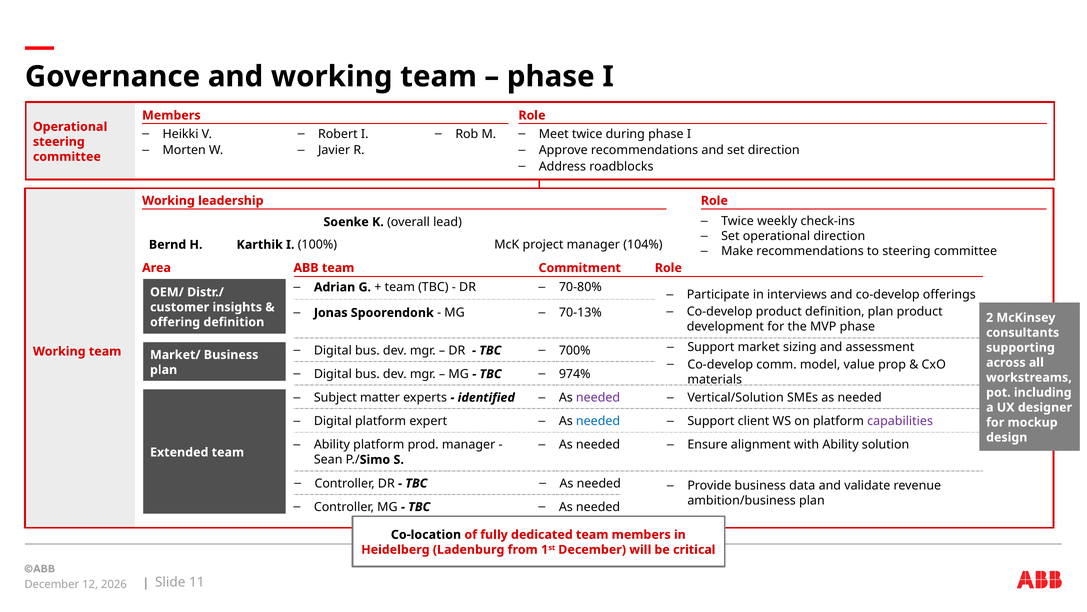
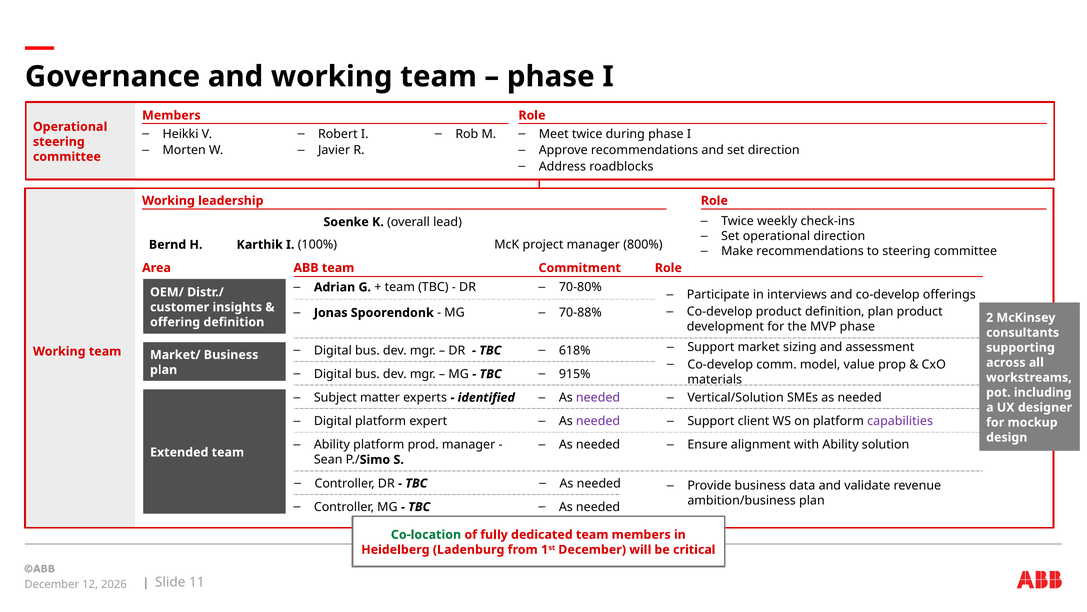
104%: 104% -> 800%
70-13%: 70-13% -> 70-88%
700%: 700% -> 618%
974%: 974% -> 915%
needed at (598, 421) colour: blue -> purple
Co-location colour: black -> green
